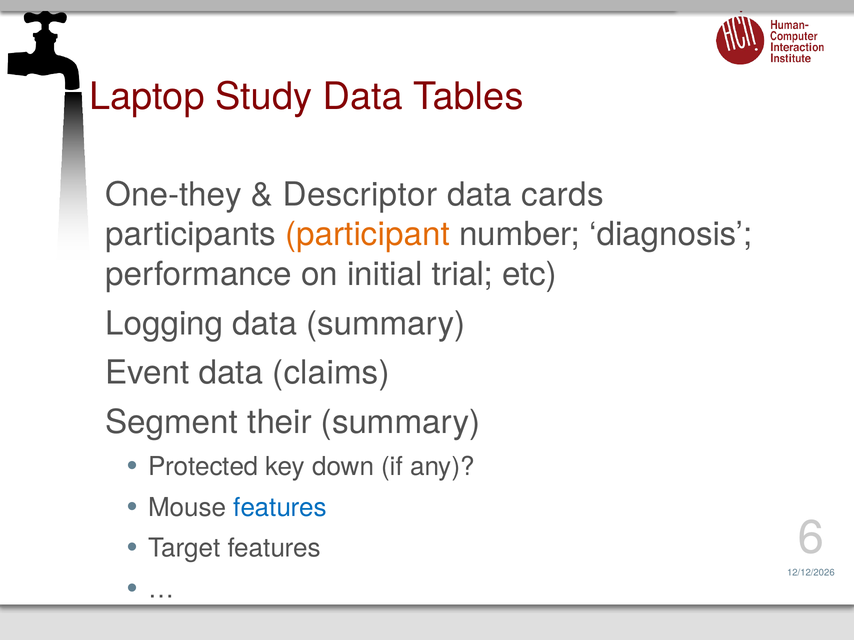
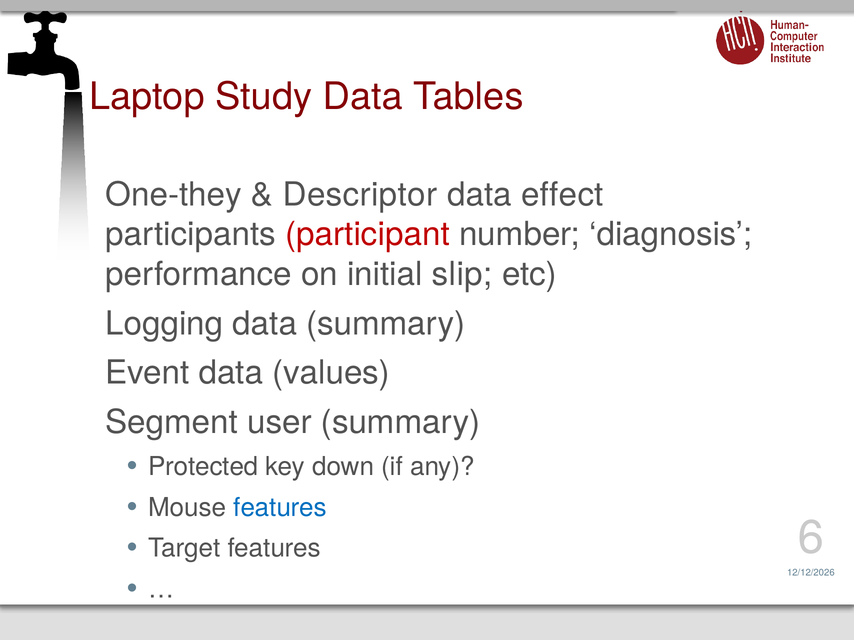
cards: cards -> effect
participant colour: orange -> red
trial: trial -> slip
claims: claims -> values
their: their -> user
